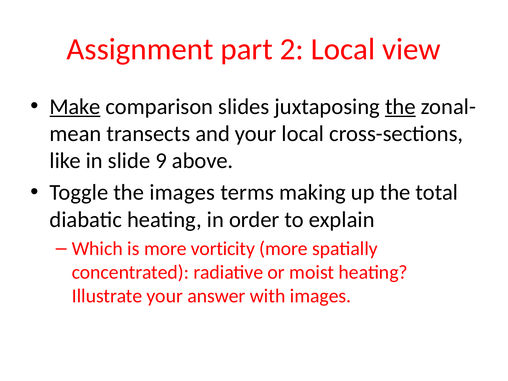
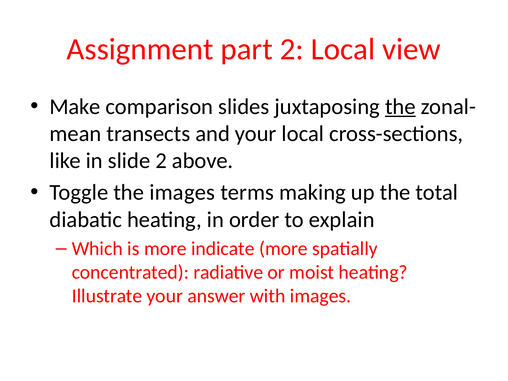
Make underline: present -> none
slide 9: 9 -> 2
vorticity: vorticity -> indicate
